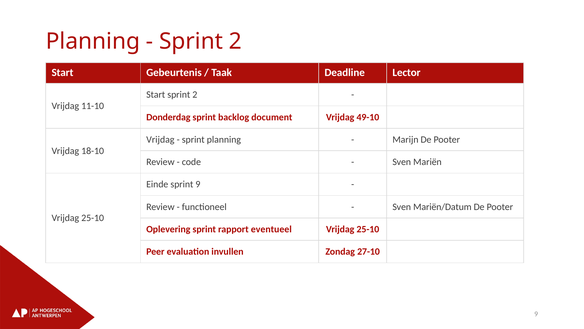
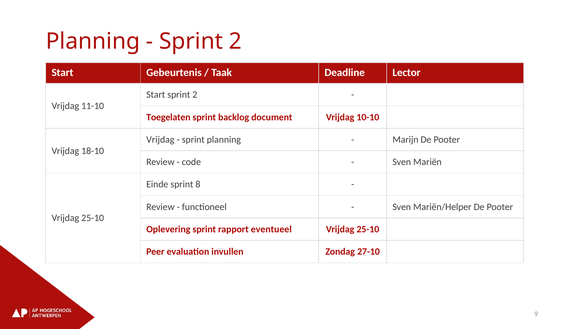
Donderdag: Donderdag -> Toegelaten
49-10: 49-10 -> 10-10
sprint 9: 9 -> 8
Mariën/Datum: Mariën/Datum -> Mariën/Helper
